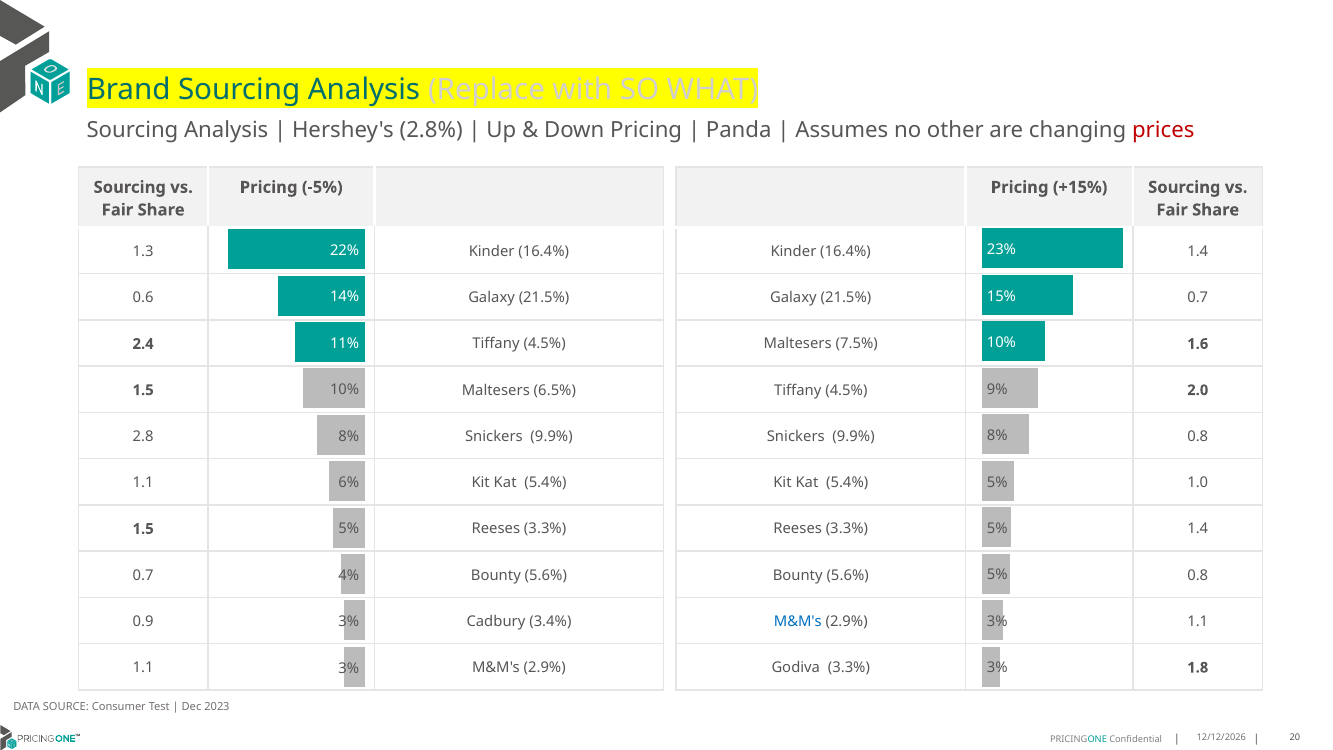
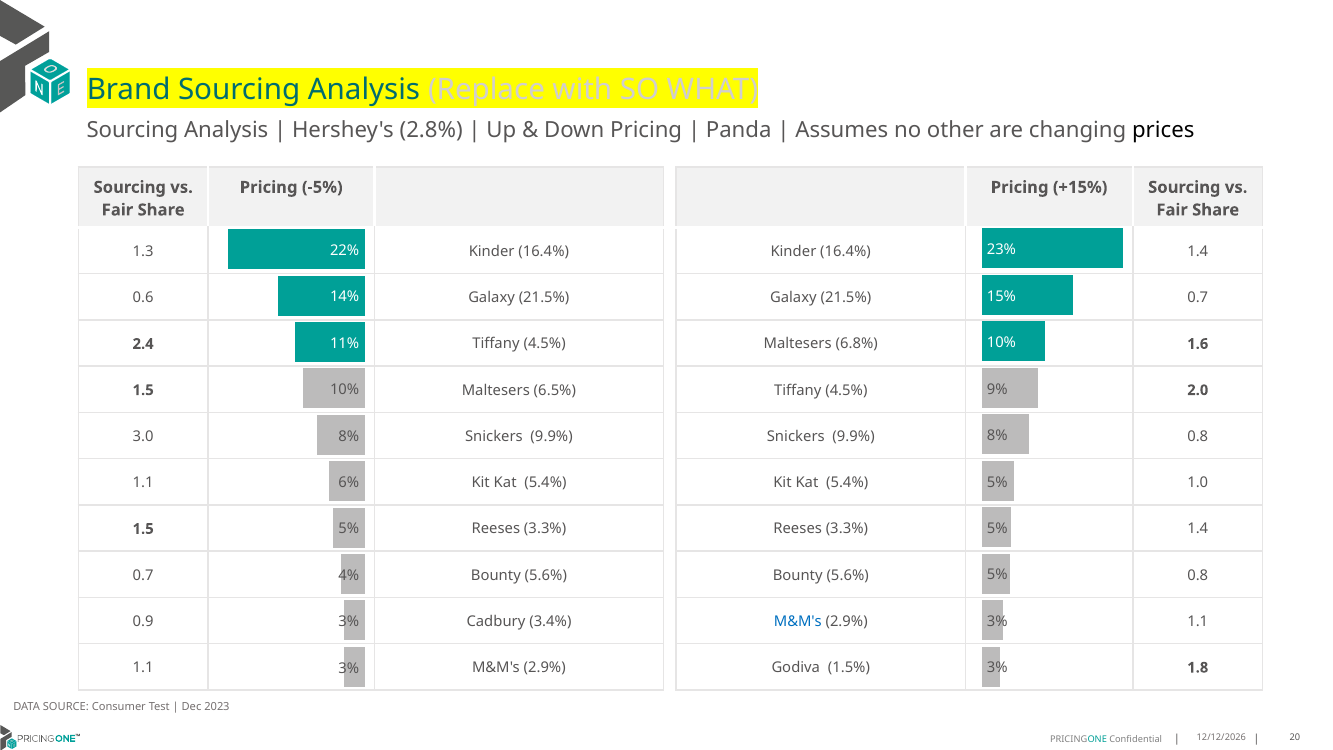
prices colour: red -> black
7.5%: 7.5% -> 6.8%
2.8: 2.8 -> 3.0
Godiva 3.3%: 3.3% -> 1.5%
